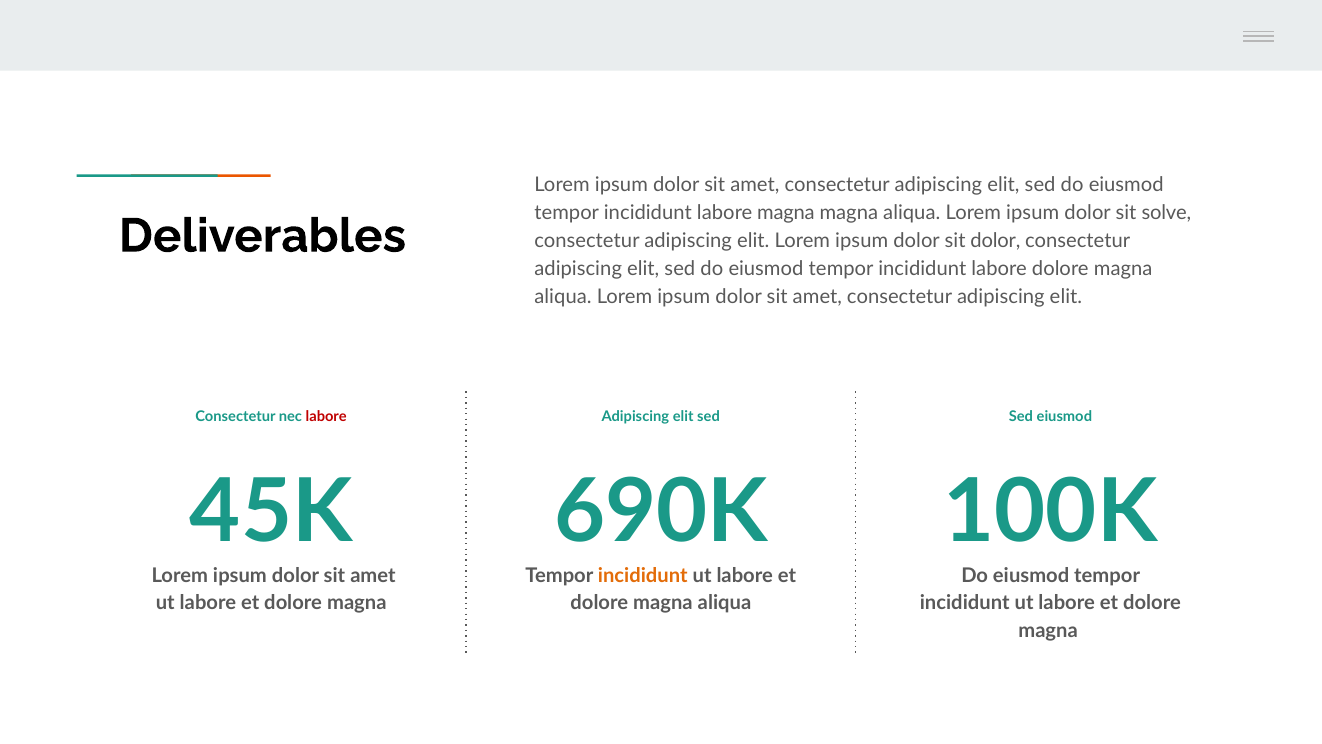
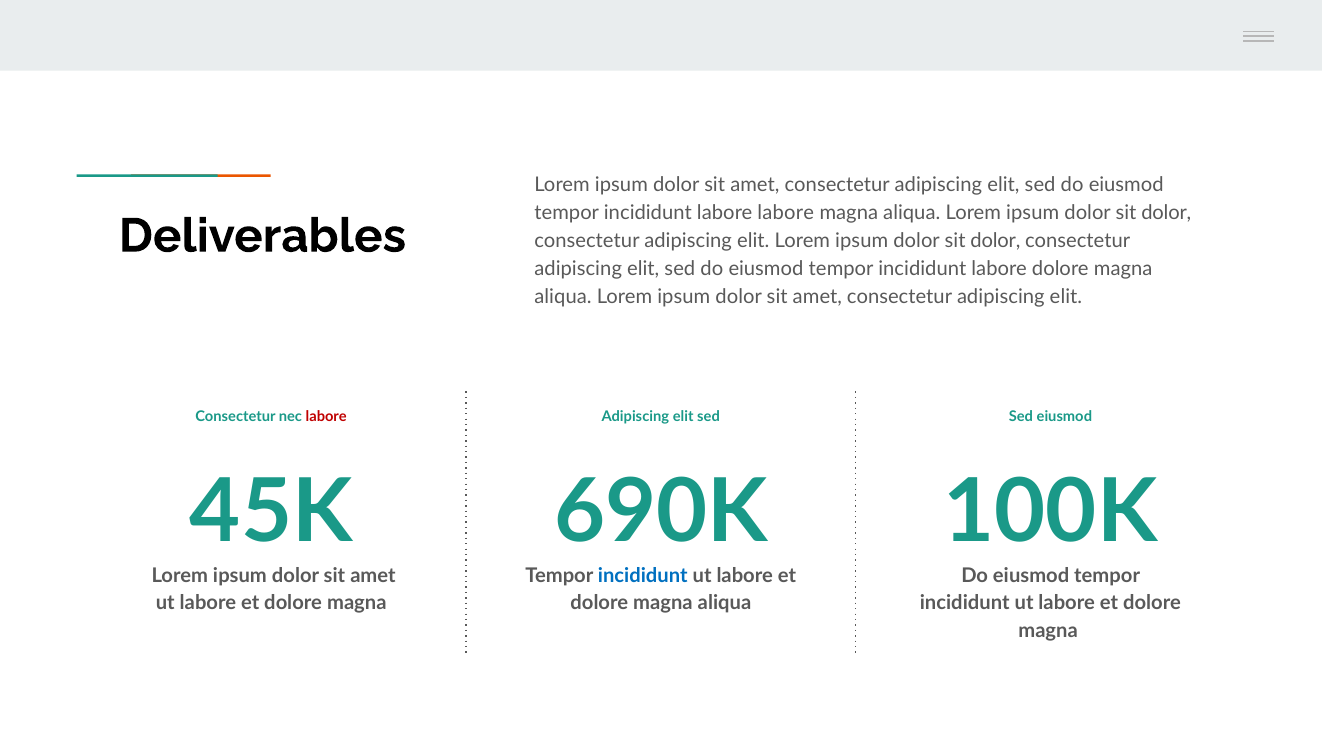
labore magna: magna -> labore
solve at (1166, 213): solve -> dolor
incididunt at (643, 575) colour: orange -> blue
